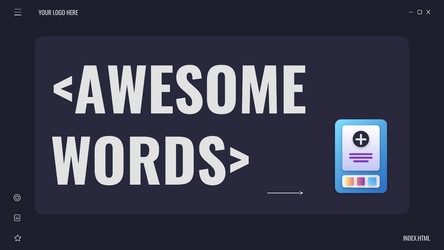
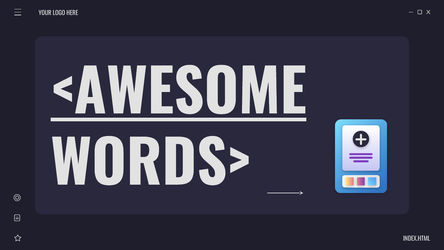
<AWESOME underline: none -> present
